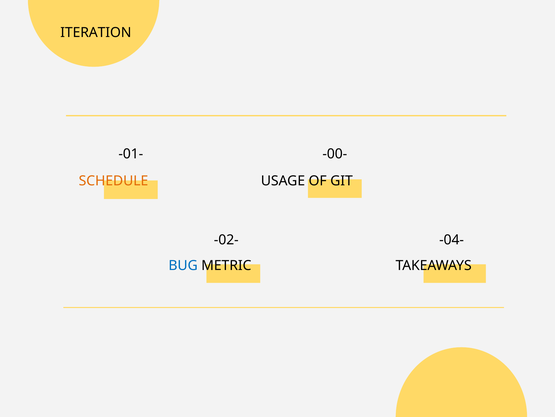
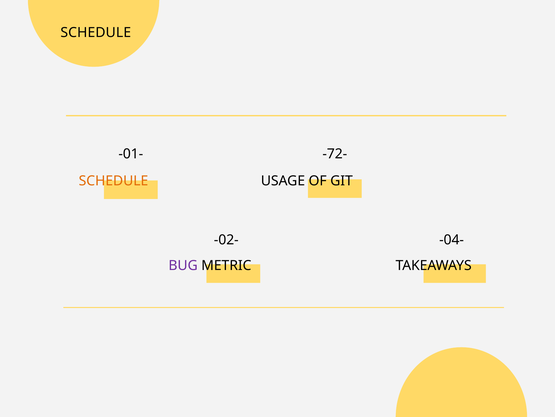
ITERATION at (96, 32): ITERATION -> SCHEDULE
-00-: -00- -> -72-
BUG colour: blue -> purple
